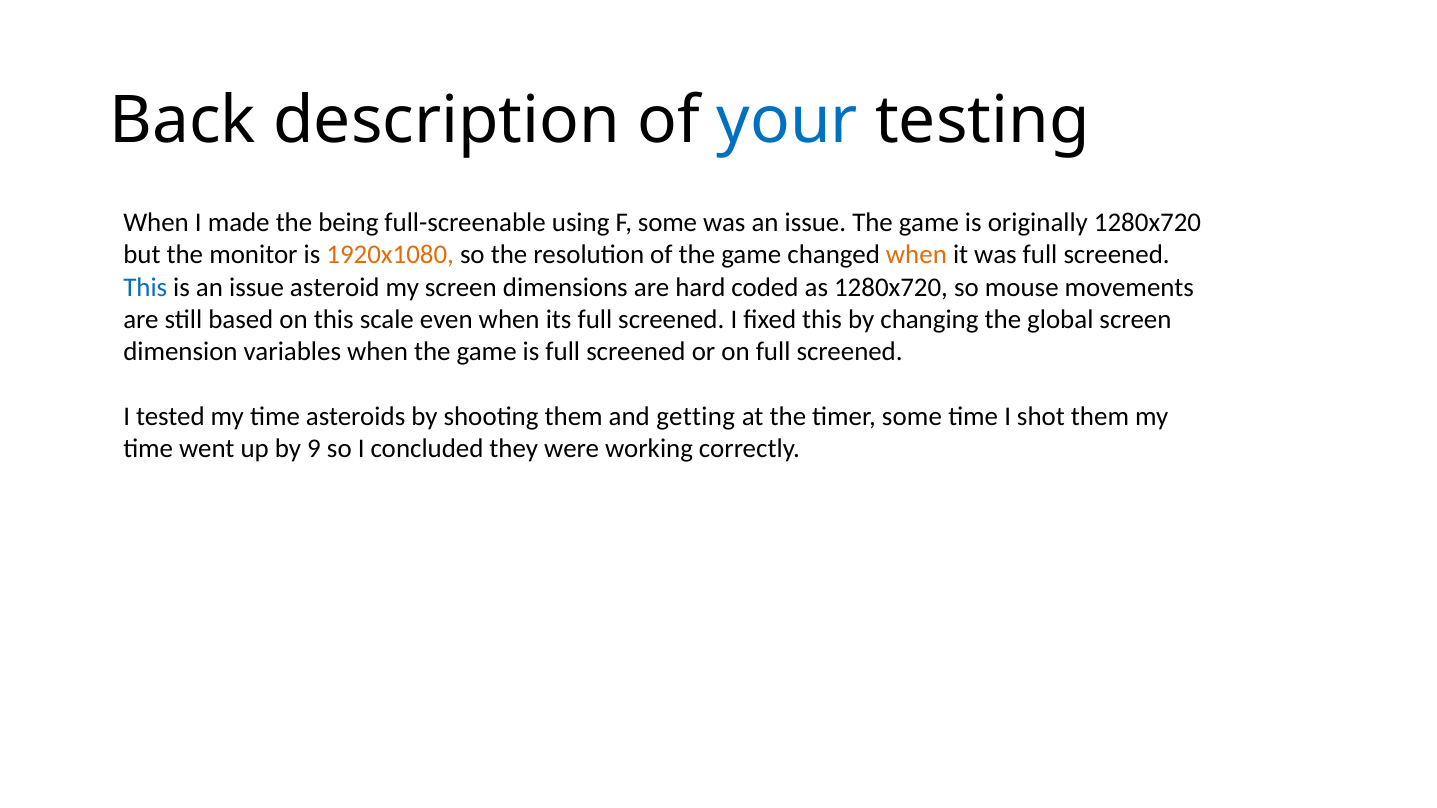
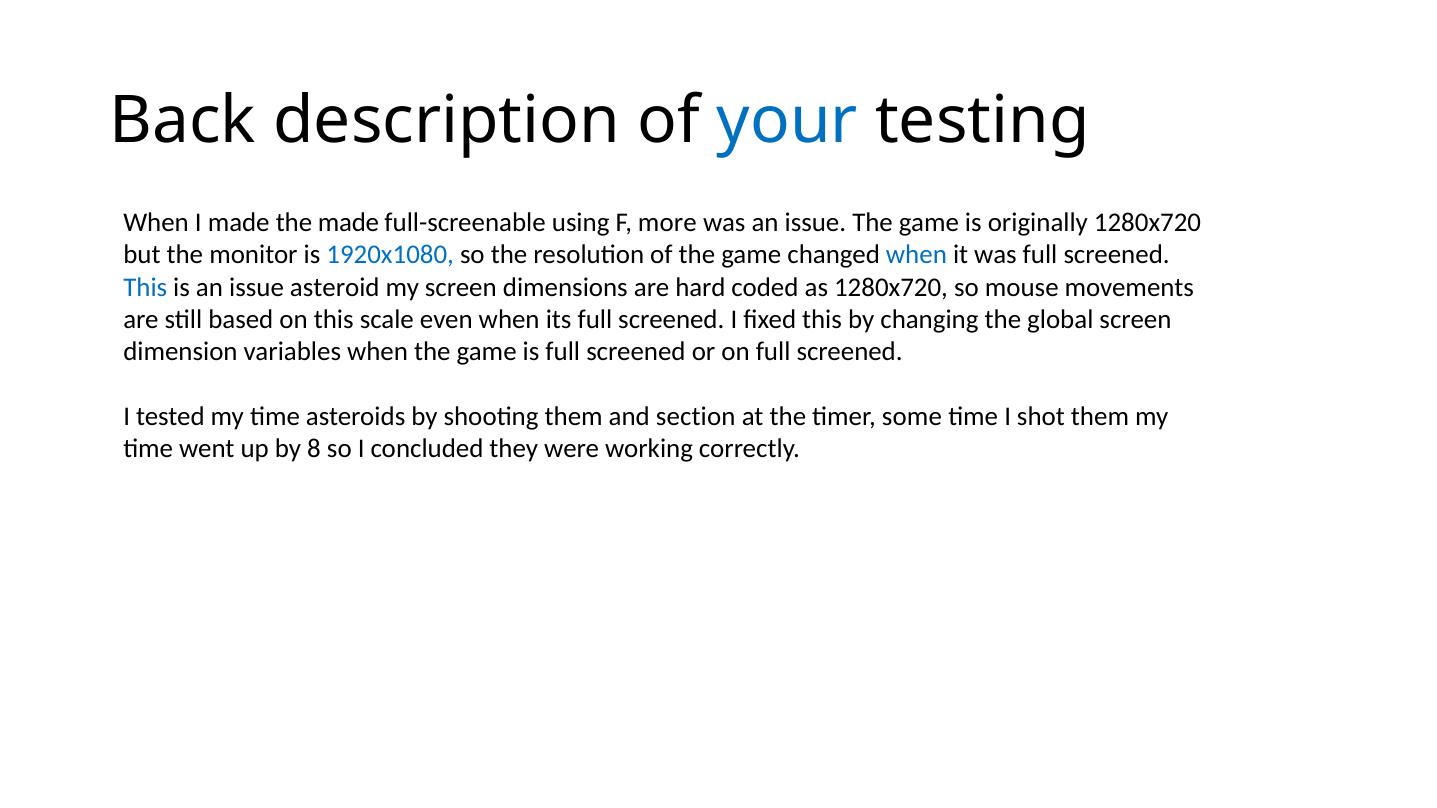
the being: being -> made
F some: some -> more
1920x1080 colour: orange -> blue
when at (916, 255) colour: orange -> blue
getting: getting -> section
9: 9 -> 8
